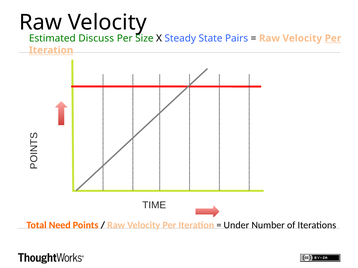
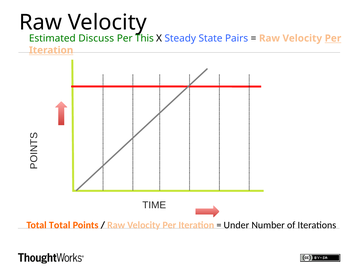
Size: Size -> This
Total Need: Need -> Total
